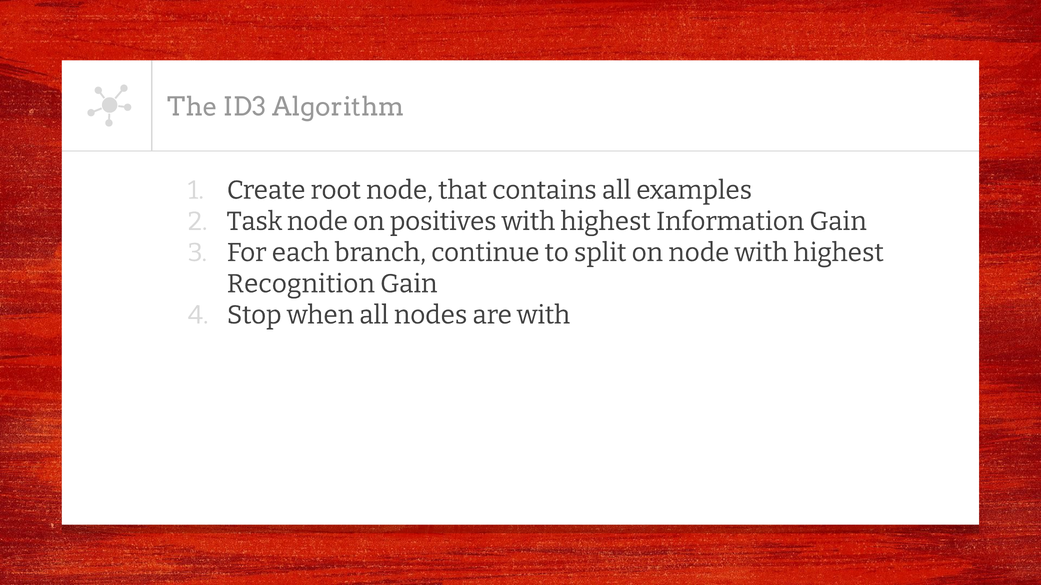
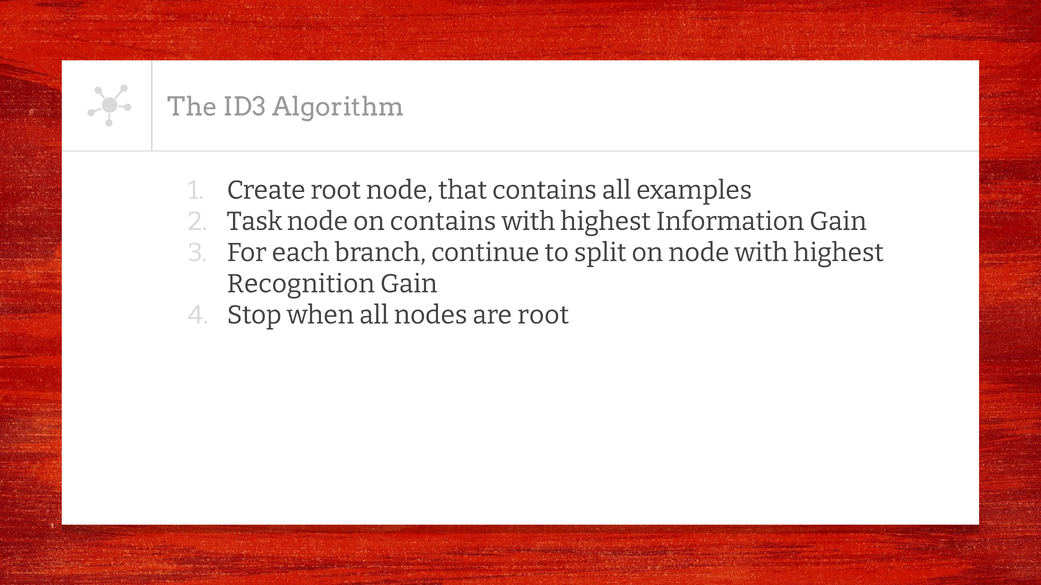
on positives: positives -> contains
are with: with -> root
